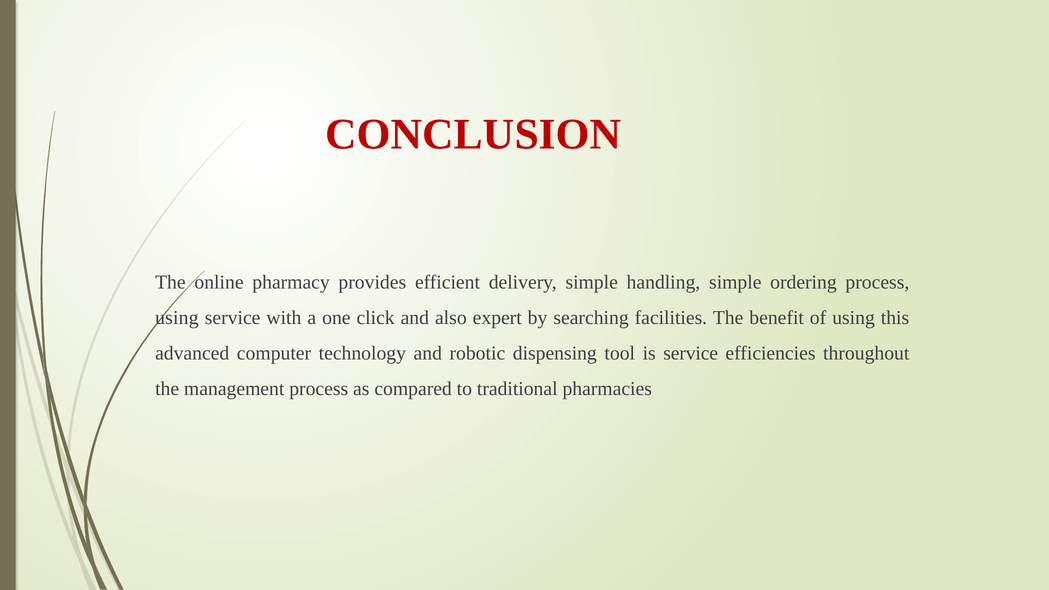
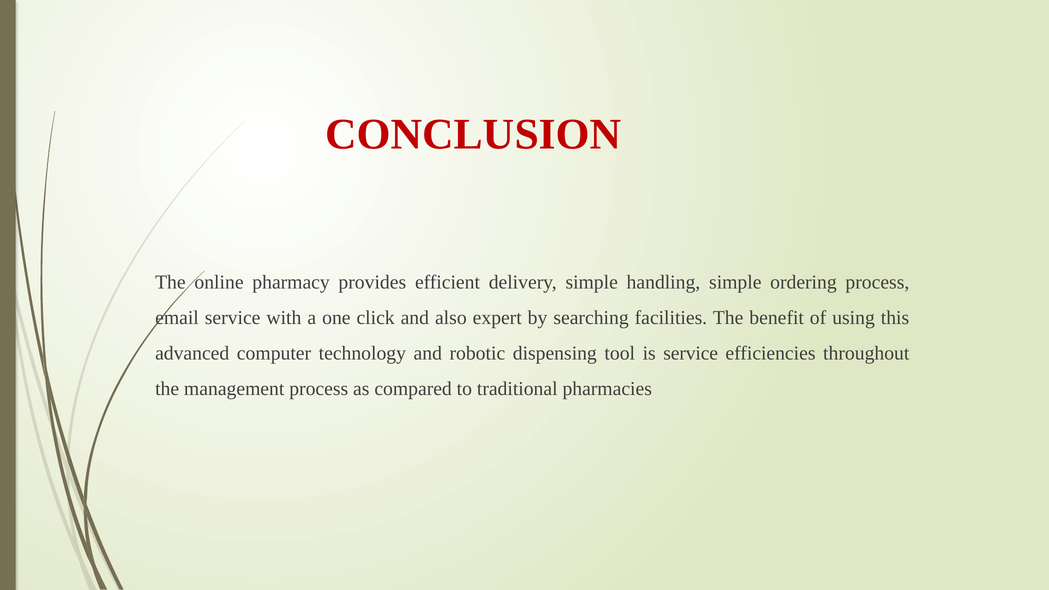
using at (177, 318): using -> email
